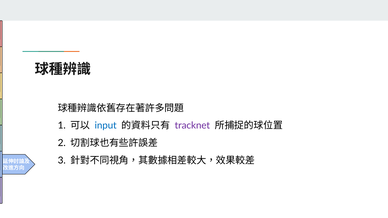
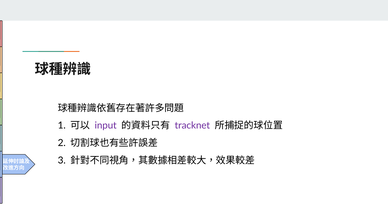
input colour: blue -> purple
